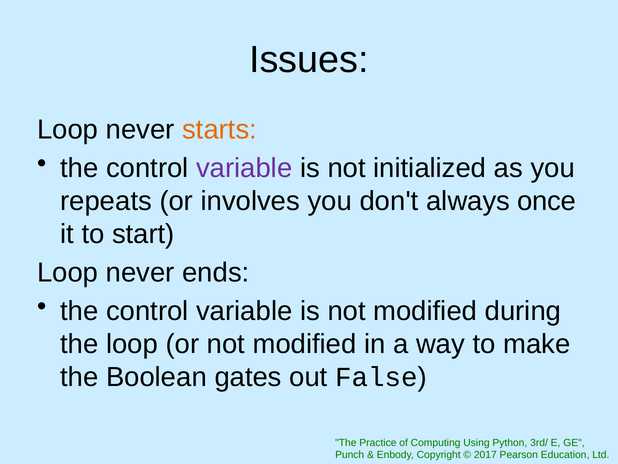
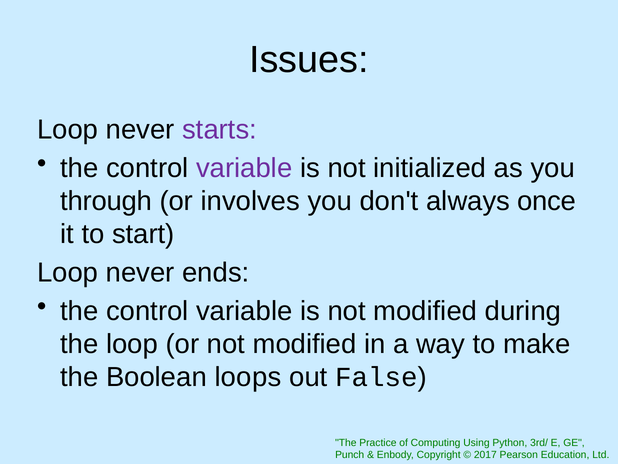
starts colour: orange -> purple
repeats: repeats -> through
gates: gates -> loops
